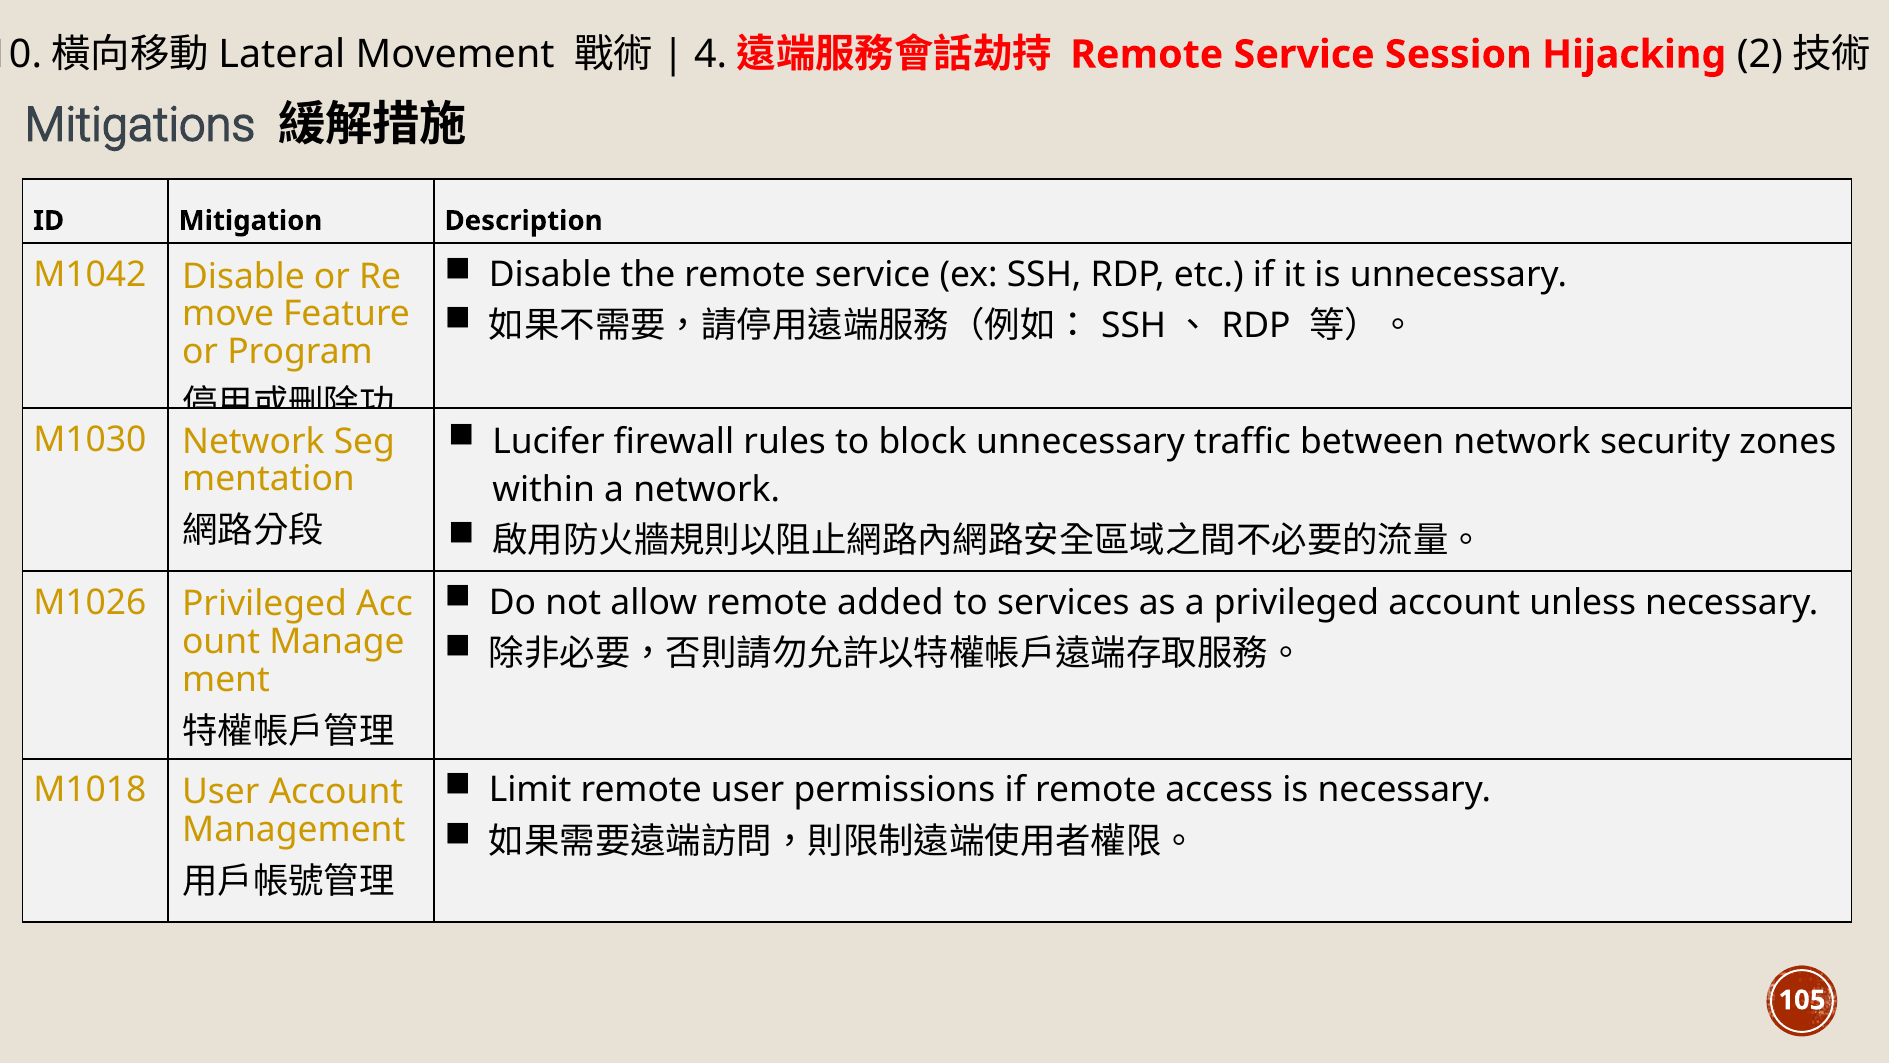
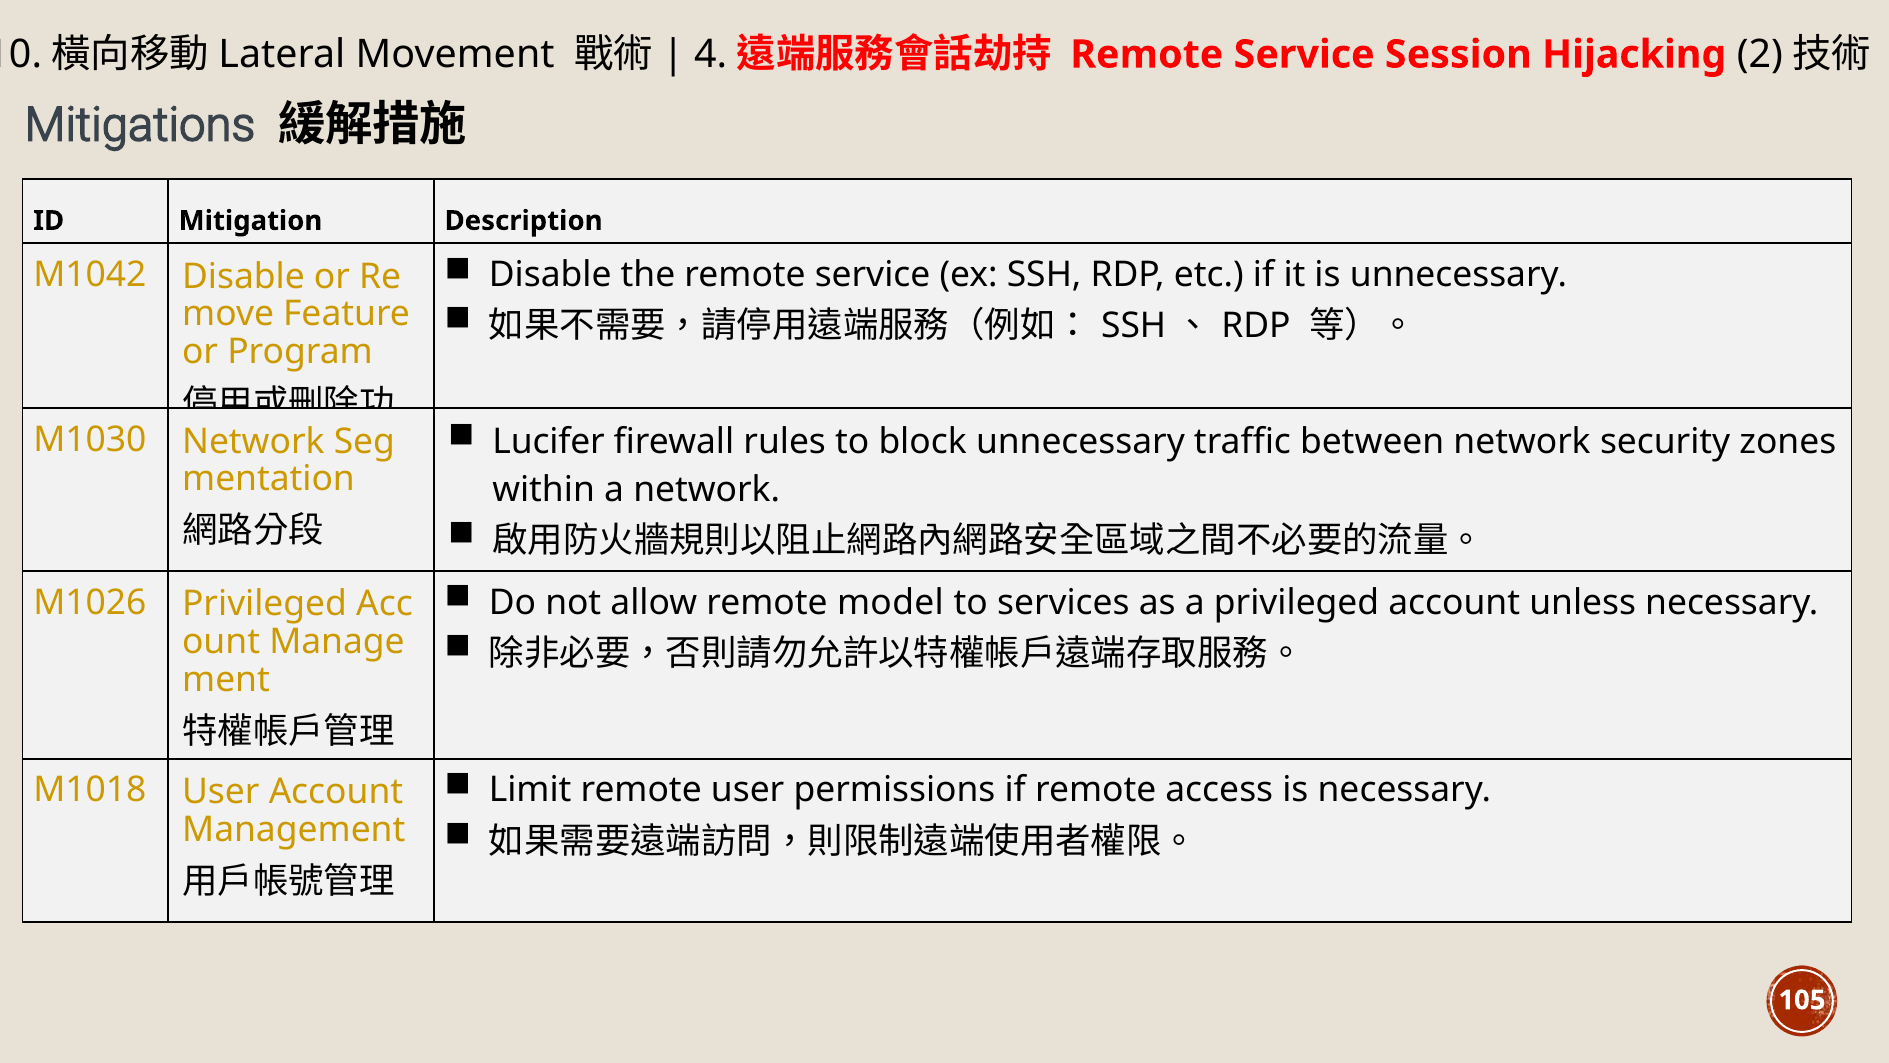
added: added -> model
